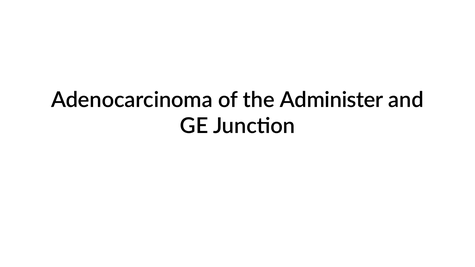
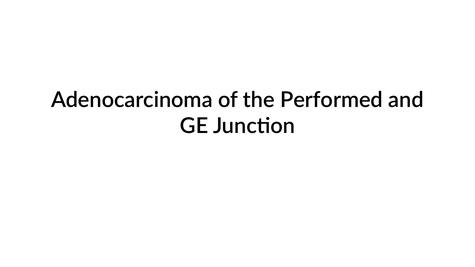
Administer: Administer -> Performed
